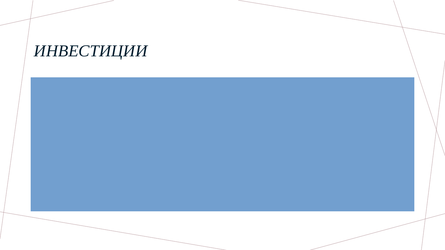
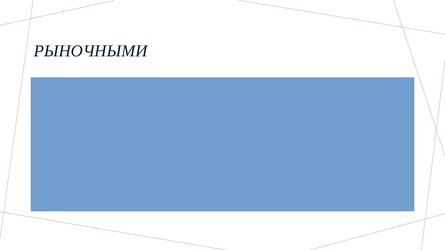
ИНВЕСТИЦИИ: ИНВЕСТИЦИИ -> РЫНОЧНЫМИ
